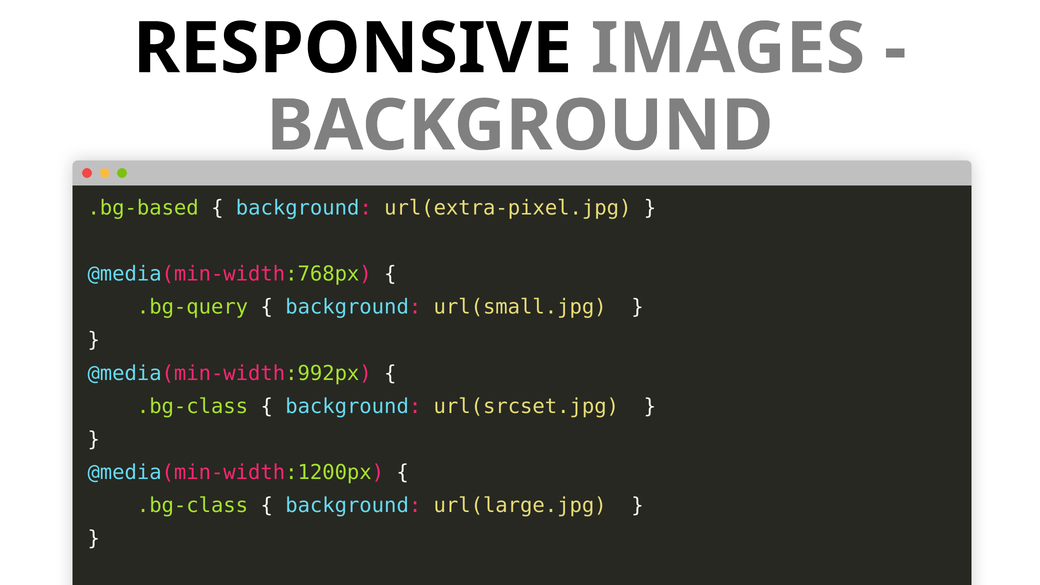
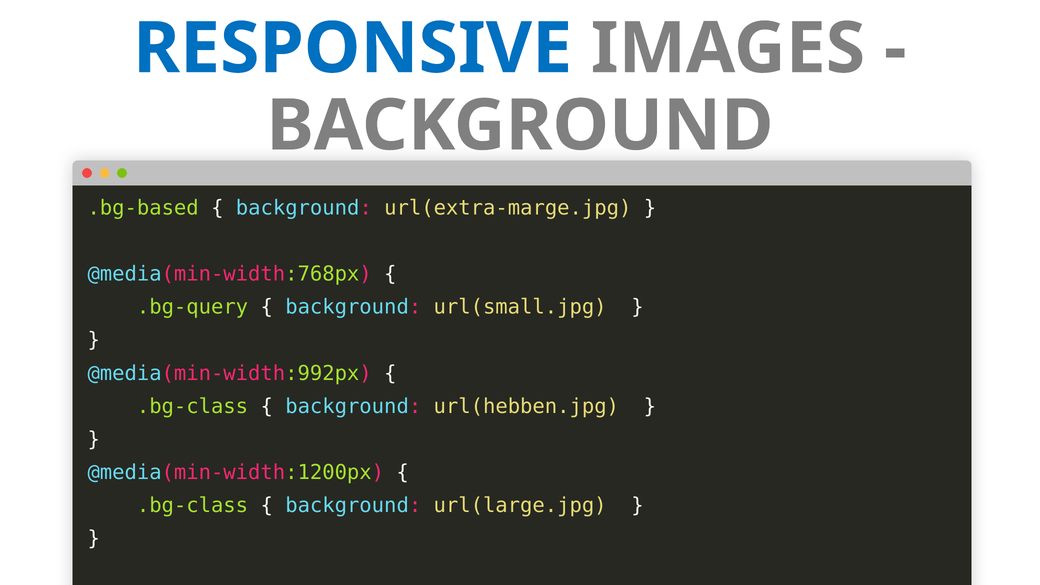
RESPONSIVE colour: black -> blue
url(extra-pixel.jpg: url(extra-pixel.jpg -> url(extra-marge.jpg
url(srcset.jpg: url(srcset.jpg -> url(hebben.jpg
